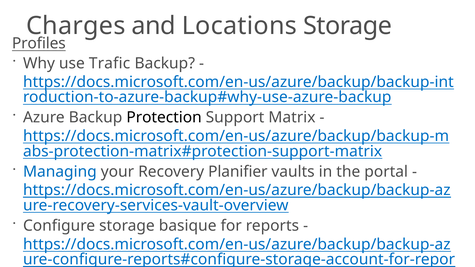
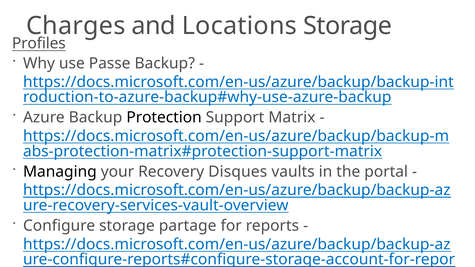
Trafic: Trafic -> Passe
Managing colour: blue -> black
Planifier: Planifier -> Disques
basique: basique -> partage
